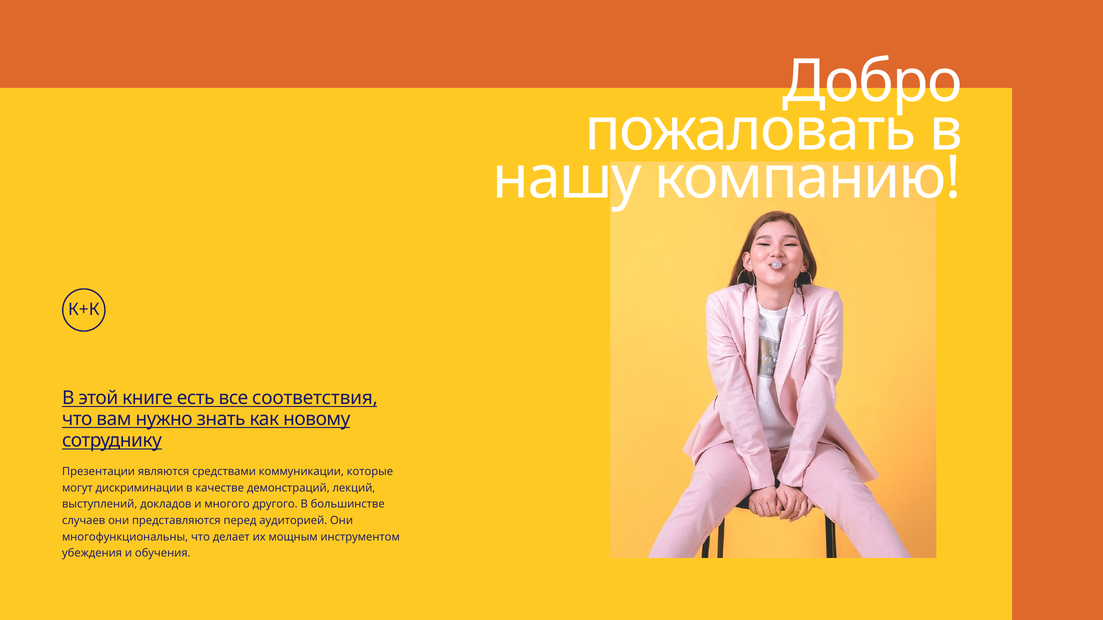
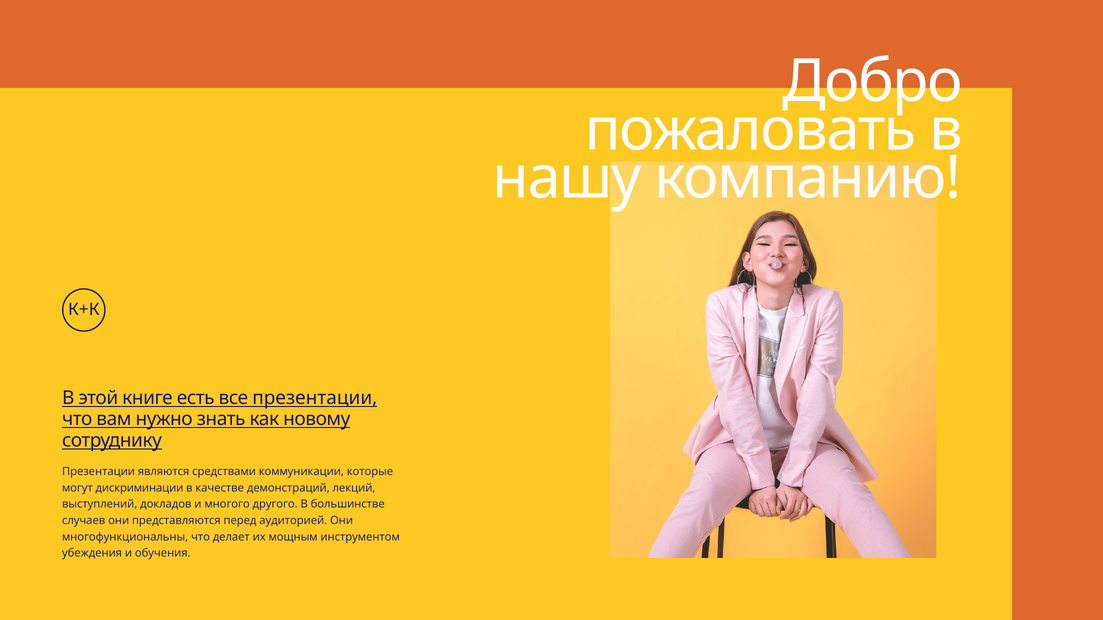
все соответствия: соответствия -> презентации
